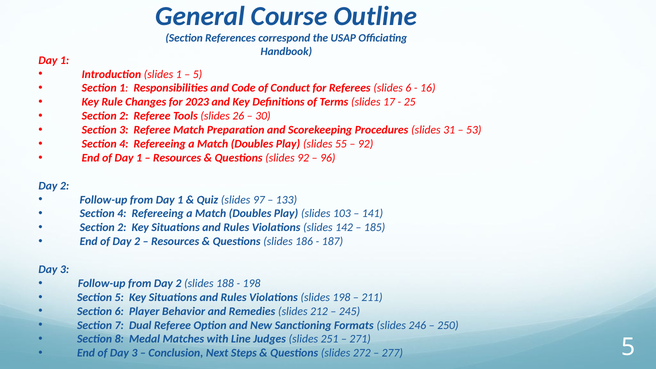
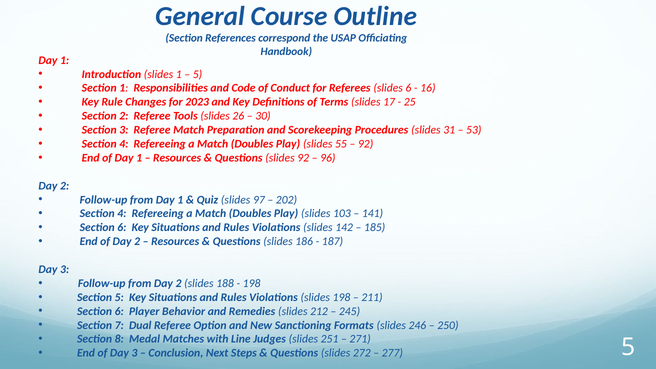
133: 133 -> 202
2 at (122, 228): 2 -> 6
